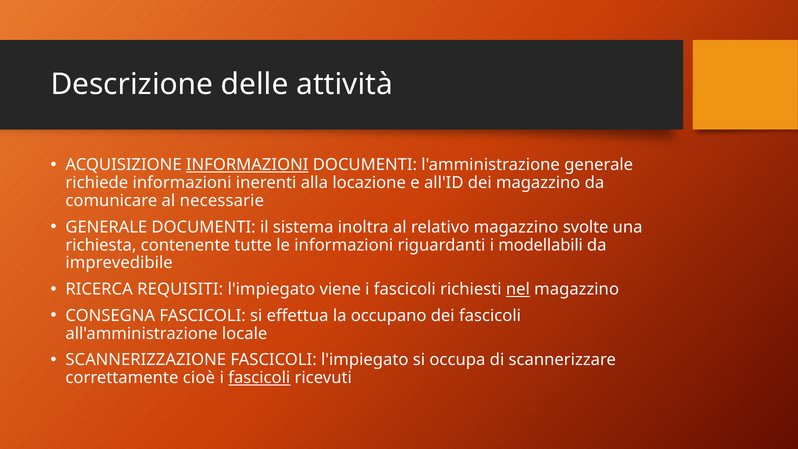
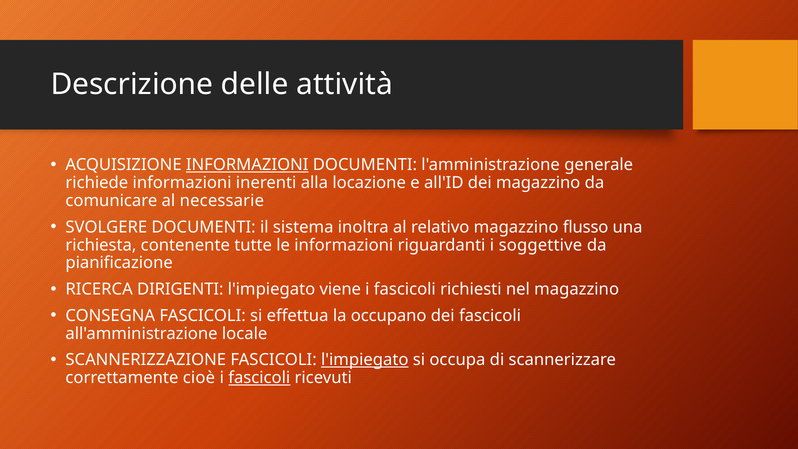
GENERALE at (106, 227): GENERALE -> SVOLGERE
svolte: svolte -> flusso
modellabili: modellabili -> soggettive
imprevedibile: imprevedibile -> pianificazione
REQUISITI: REQUISITI -> DIRIGENTI
nel underline: present -> none
l'impiegato at (365, 360) underline: none -> present
